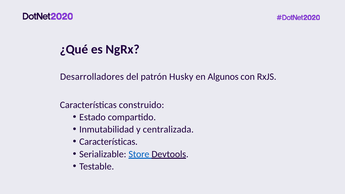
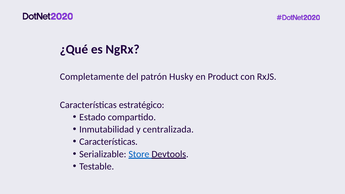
Desarrolladores: Desarrolladores -> Completamente
Algunos: Algunos -> Product
construido: construido -> estratégico
